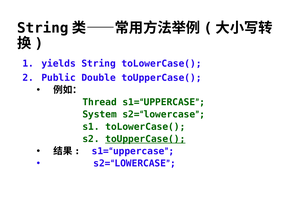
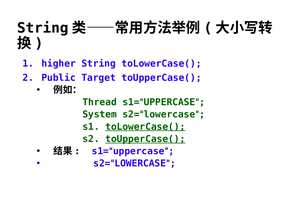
yields: yields -> higher
Double: Double -> Target
toLowerCase( at (145, 127) underline: none -> present
